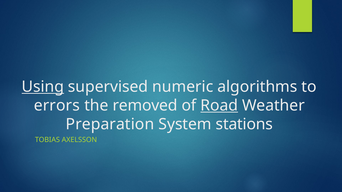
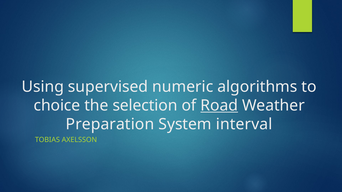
Using underline: present -> none
errors: errors -> choice
removed: removed -> selection
stations: stations -> interval
